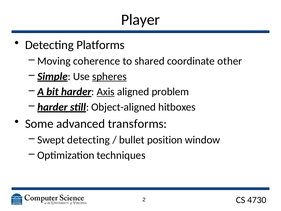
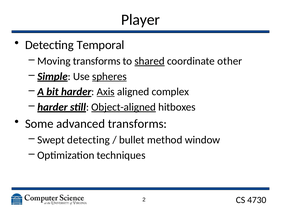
Platforms: Platforms -> Temporal
Moving coherence: coherence -> transforms
shared underline: none -> present
problem: problem -> complex
Object-aligned underline: none -> present
position: position -> method
